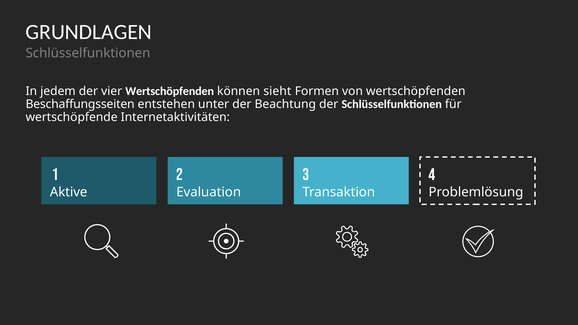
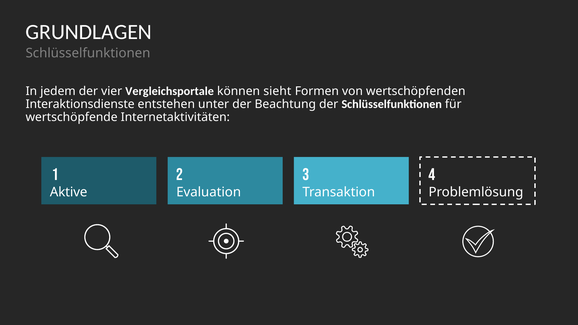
vier Wertschöpfenden: Wertschöpfenden -> Vergleichsportale
Beschaffungsseiten: Beschaffungsseiten -> Interaktionsdienste
